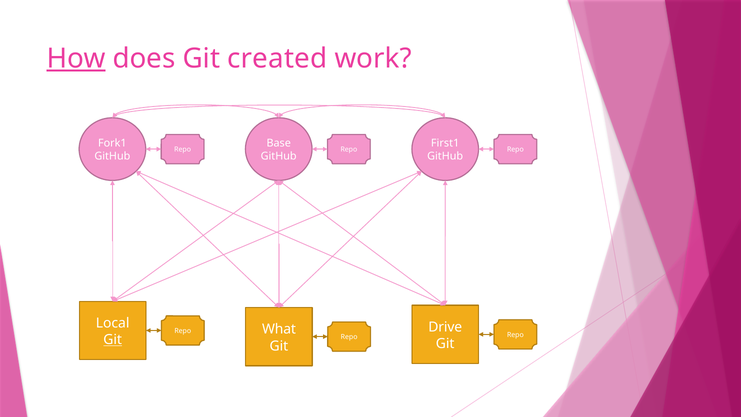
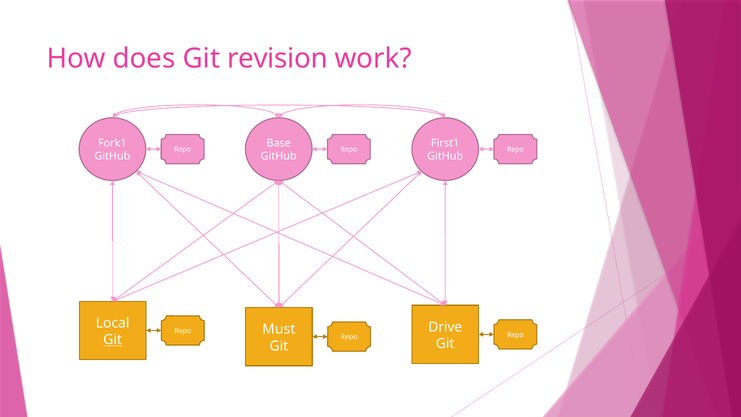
How underline: present -> none
created: created -> revision
What: What -> Must
